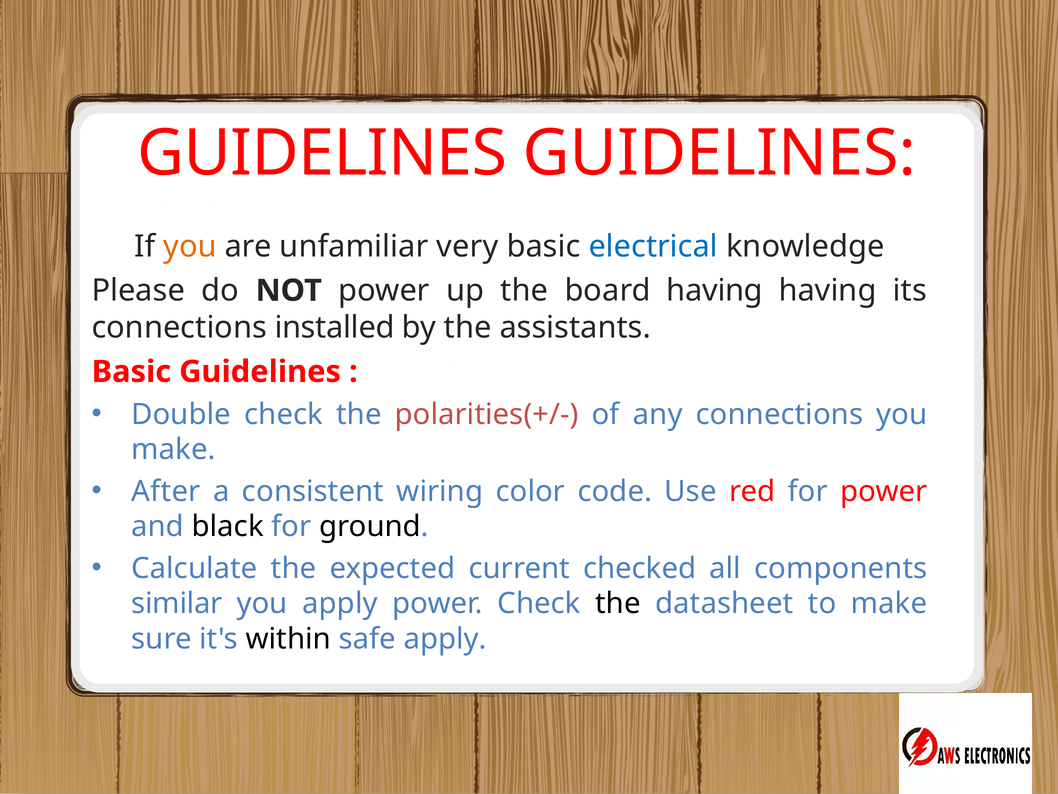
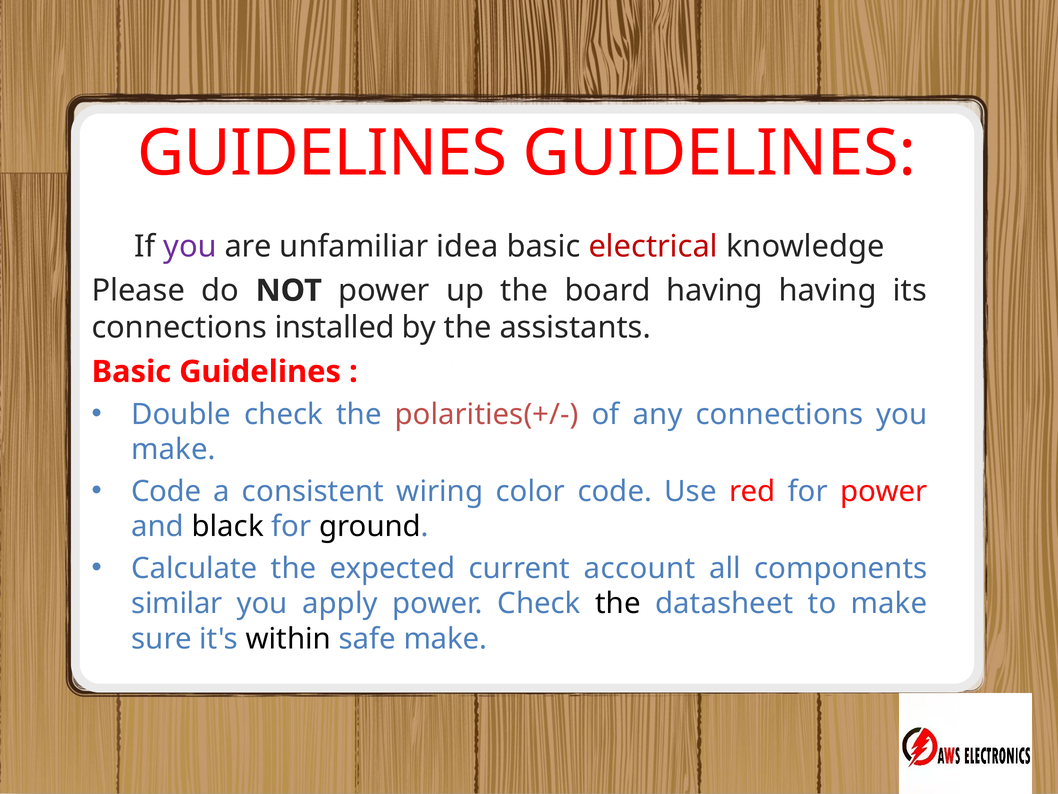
you at (190, 246) colour: orange -> purple
very: very -> idea
electrical colour: blue -> red
After at (166, 491): After -> Code
checked: checked -> account
safe apply: apply -> make
